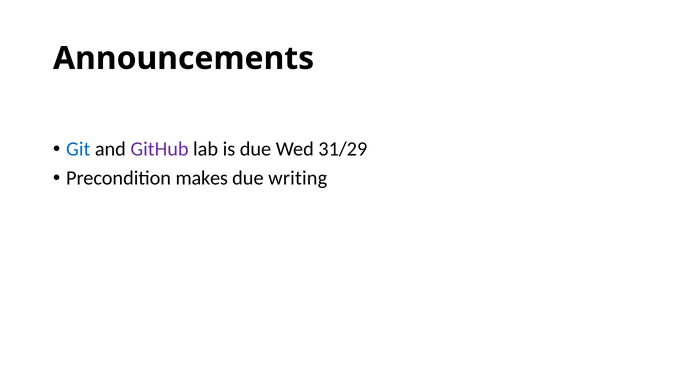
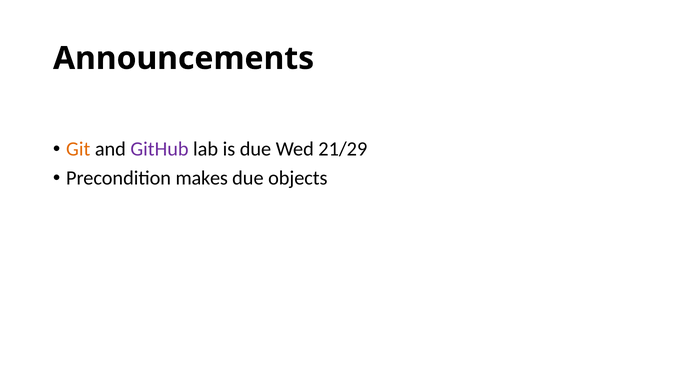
Git colour: blue -> orange
31/29: 31/29 -> 21/29
writing: writing -> objects
